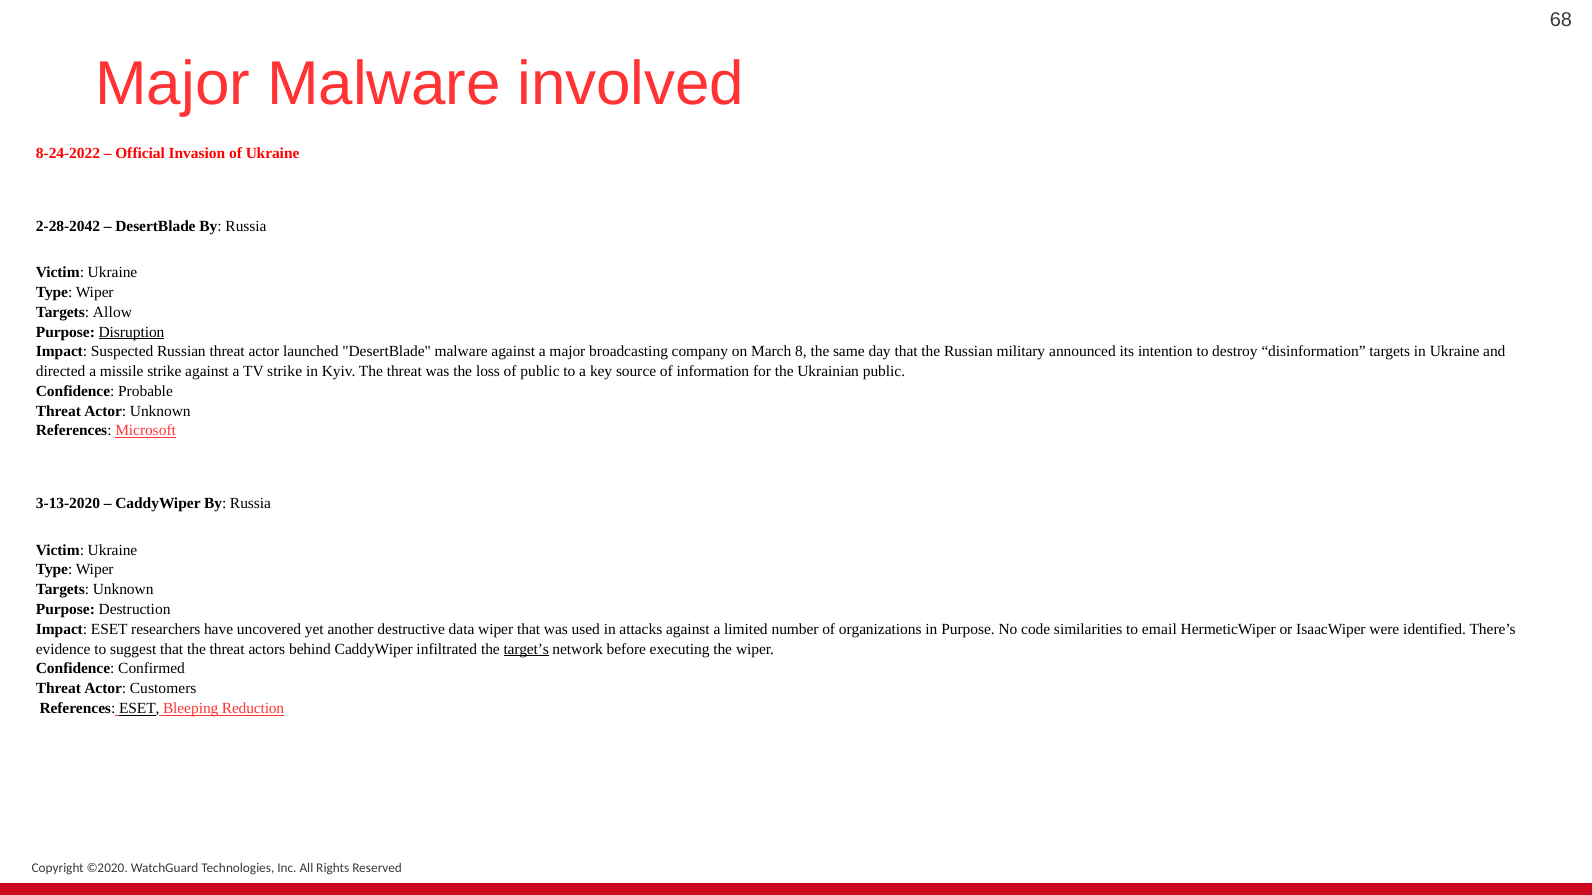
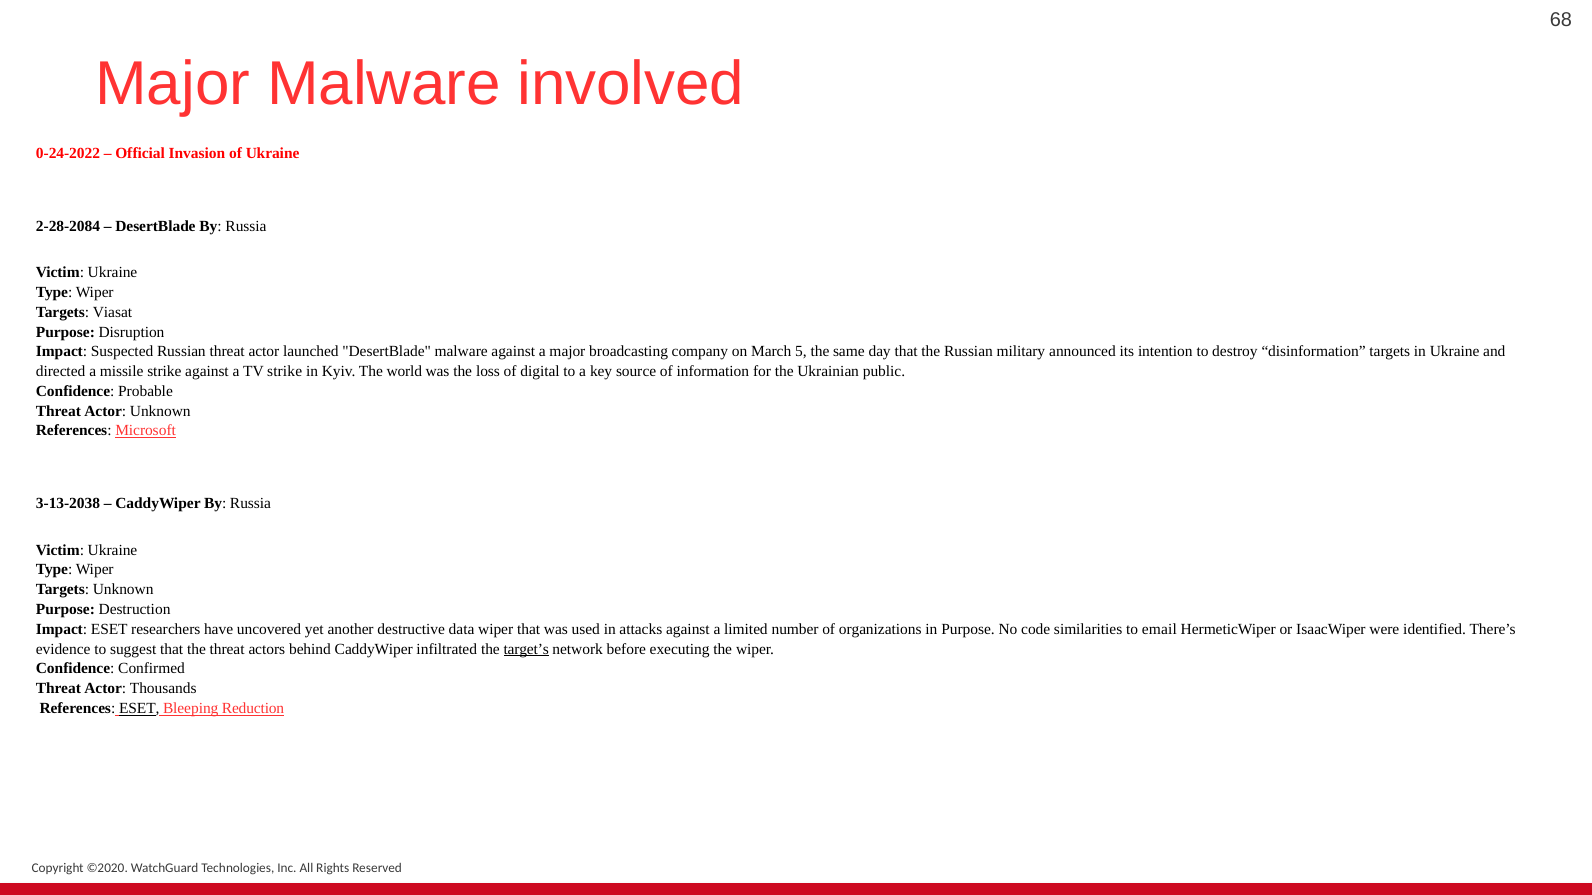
8-24-2022: 8-24-2022 -> 0-24-2022
2-28-2042: 2-28-2042 -> 2-28-2084
Allow: Allow -> Viasat
Disruption underline: present -> none
8: 8 -> 5
Kyiv The threat: threat -> world
of public: public -> digital
3-13-2020: 3-13-2020 -> 3-13-2038
Customers: Customers -> Thousands
